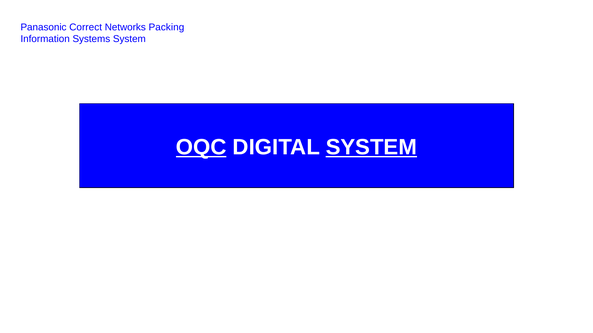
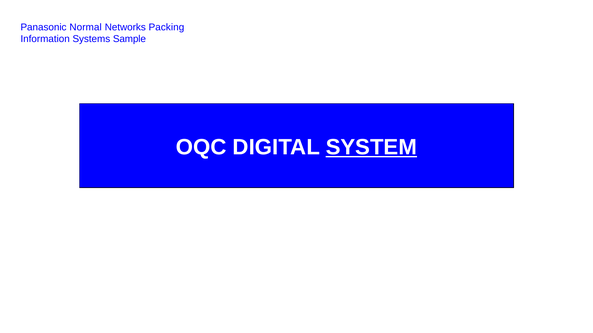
Correct: Correct -> Normal
Systems System: System -> Sample
OQC underline: present -> none
